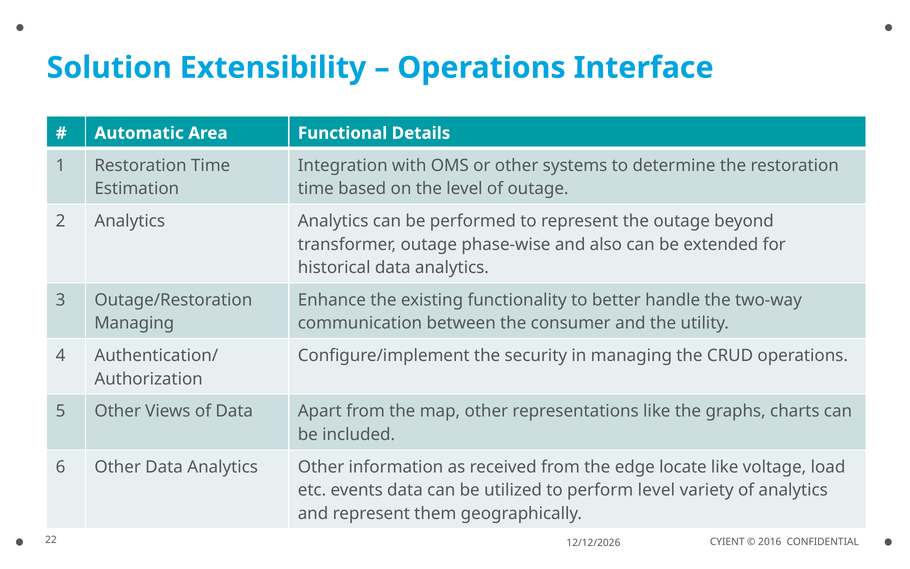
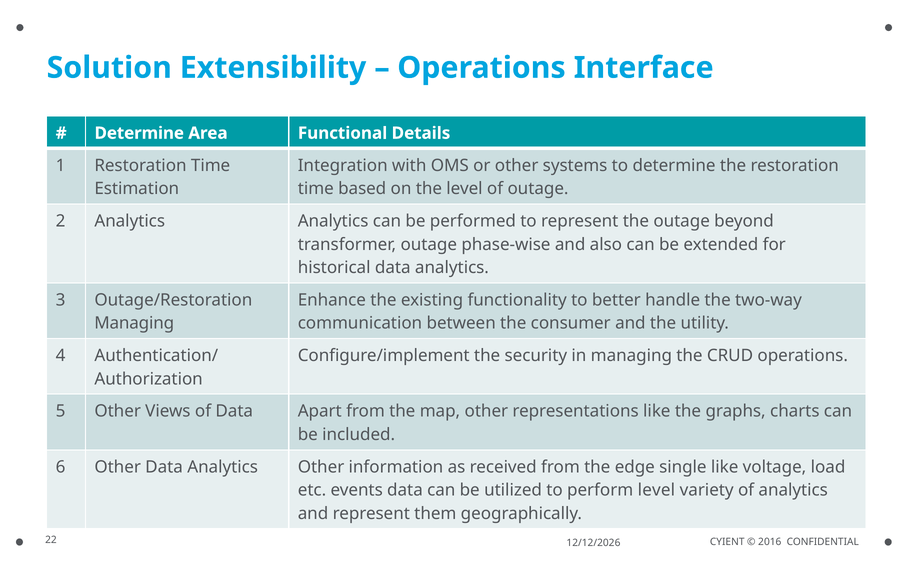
Automatic at (139, 133): Automatic -> Determine
locate: locate -> single
